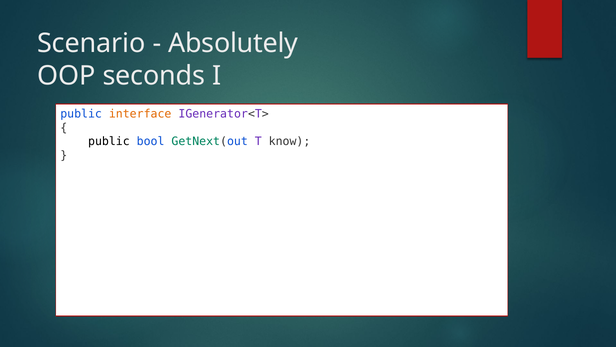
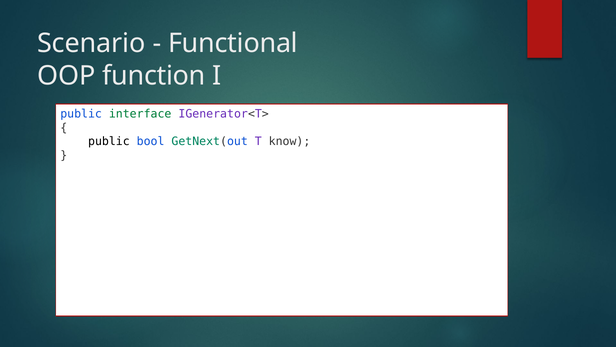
Absolutely: Absolutely -> Functional
seconds: seconds -> function
interface colour: orange -> green
